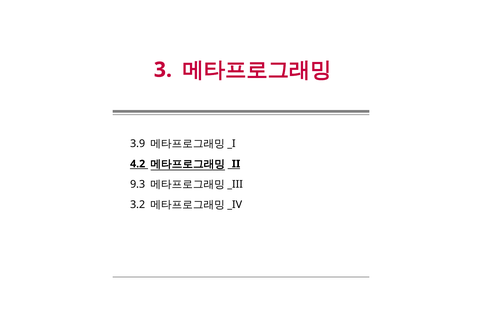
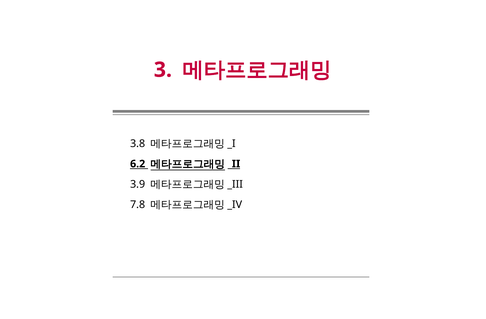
3.9: 3.9 -> 3.8
4.2: 4.2 -> 6.2
9.3: 9.3 -> 3.9
3.2: 3.2 -> 7.8
